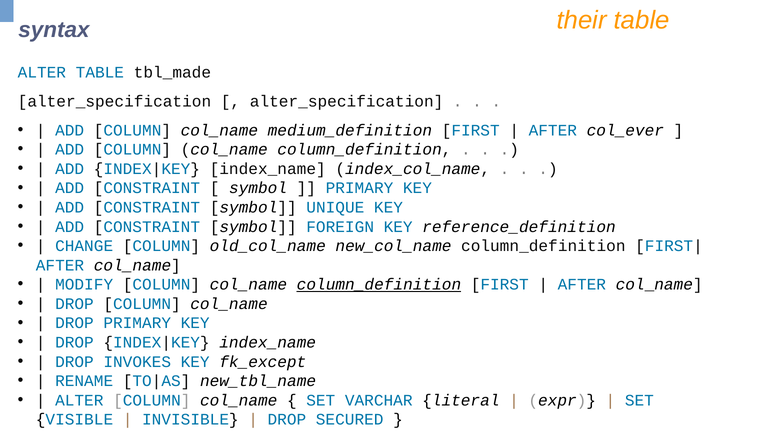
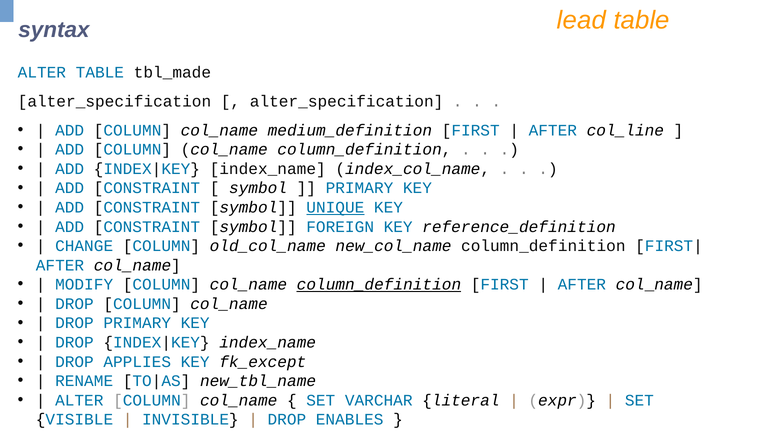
their: their -> lead
col_ever: col_ever -> col_line
UNIQUE underline: none -> present
INVOKES: INVOKES -> APPLIES
SECURED: SECURED -> ENABLES
